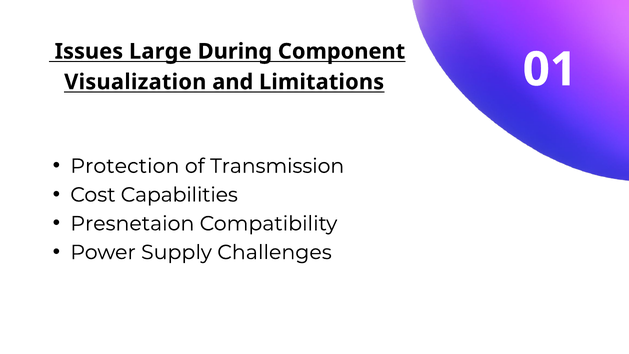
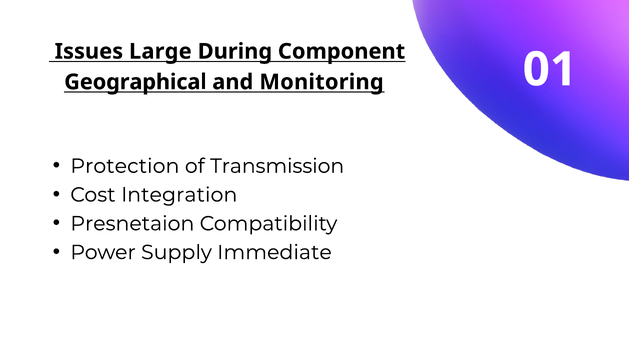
Visualization: Visualization -> Geographical
Limitations: Limitations -> Monitoring
Capabilities: Capabilities -> Integration
Challenges: Challenges -> Immediate
